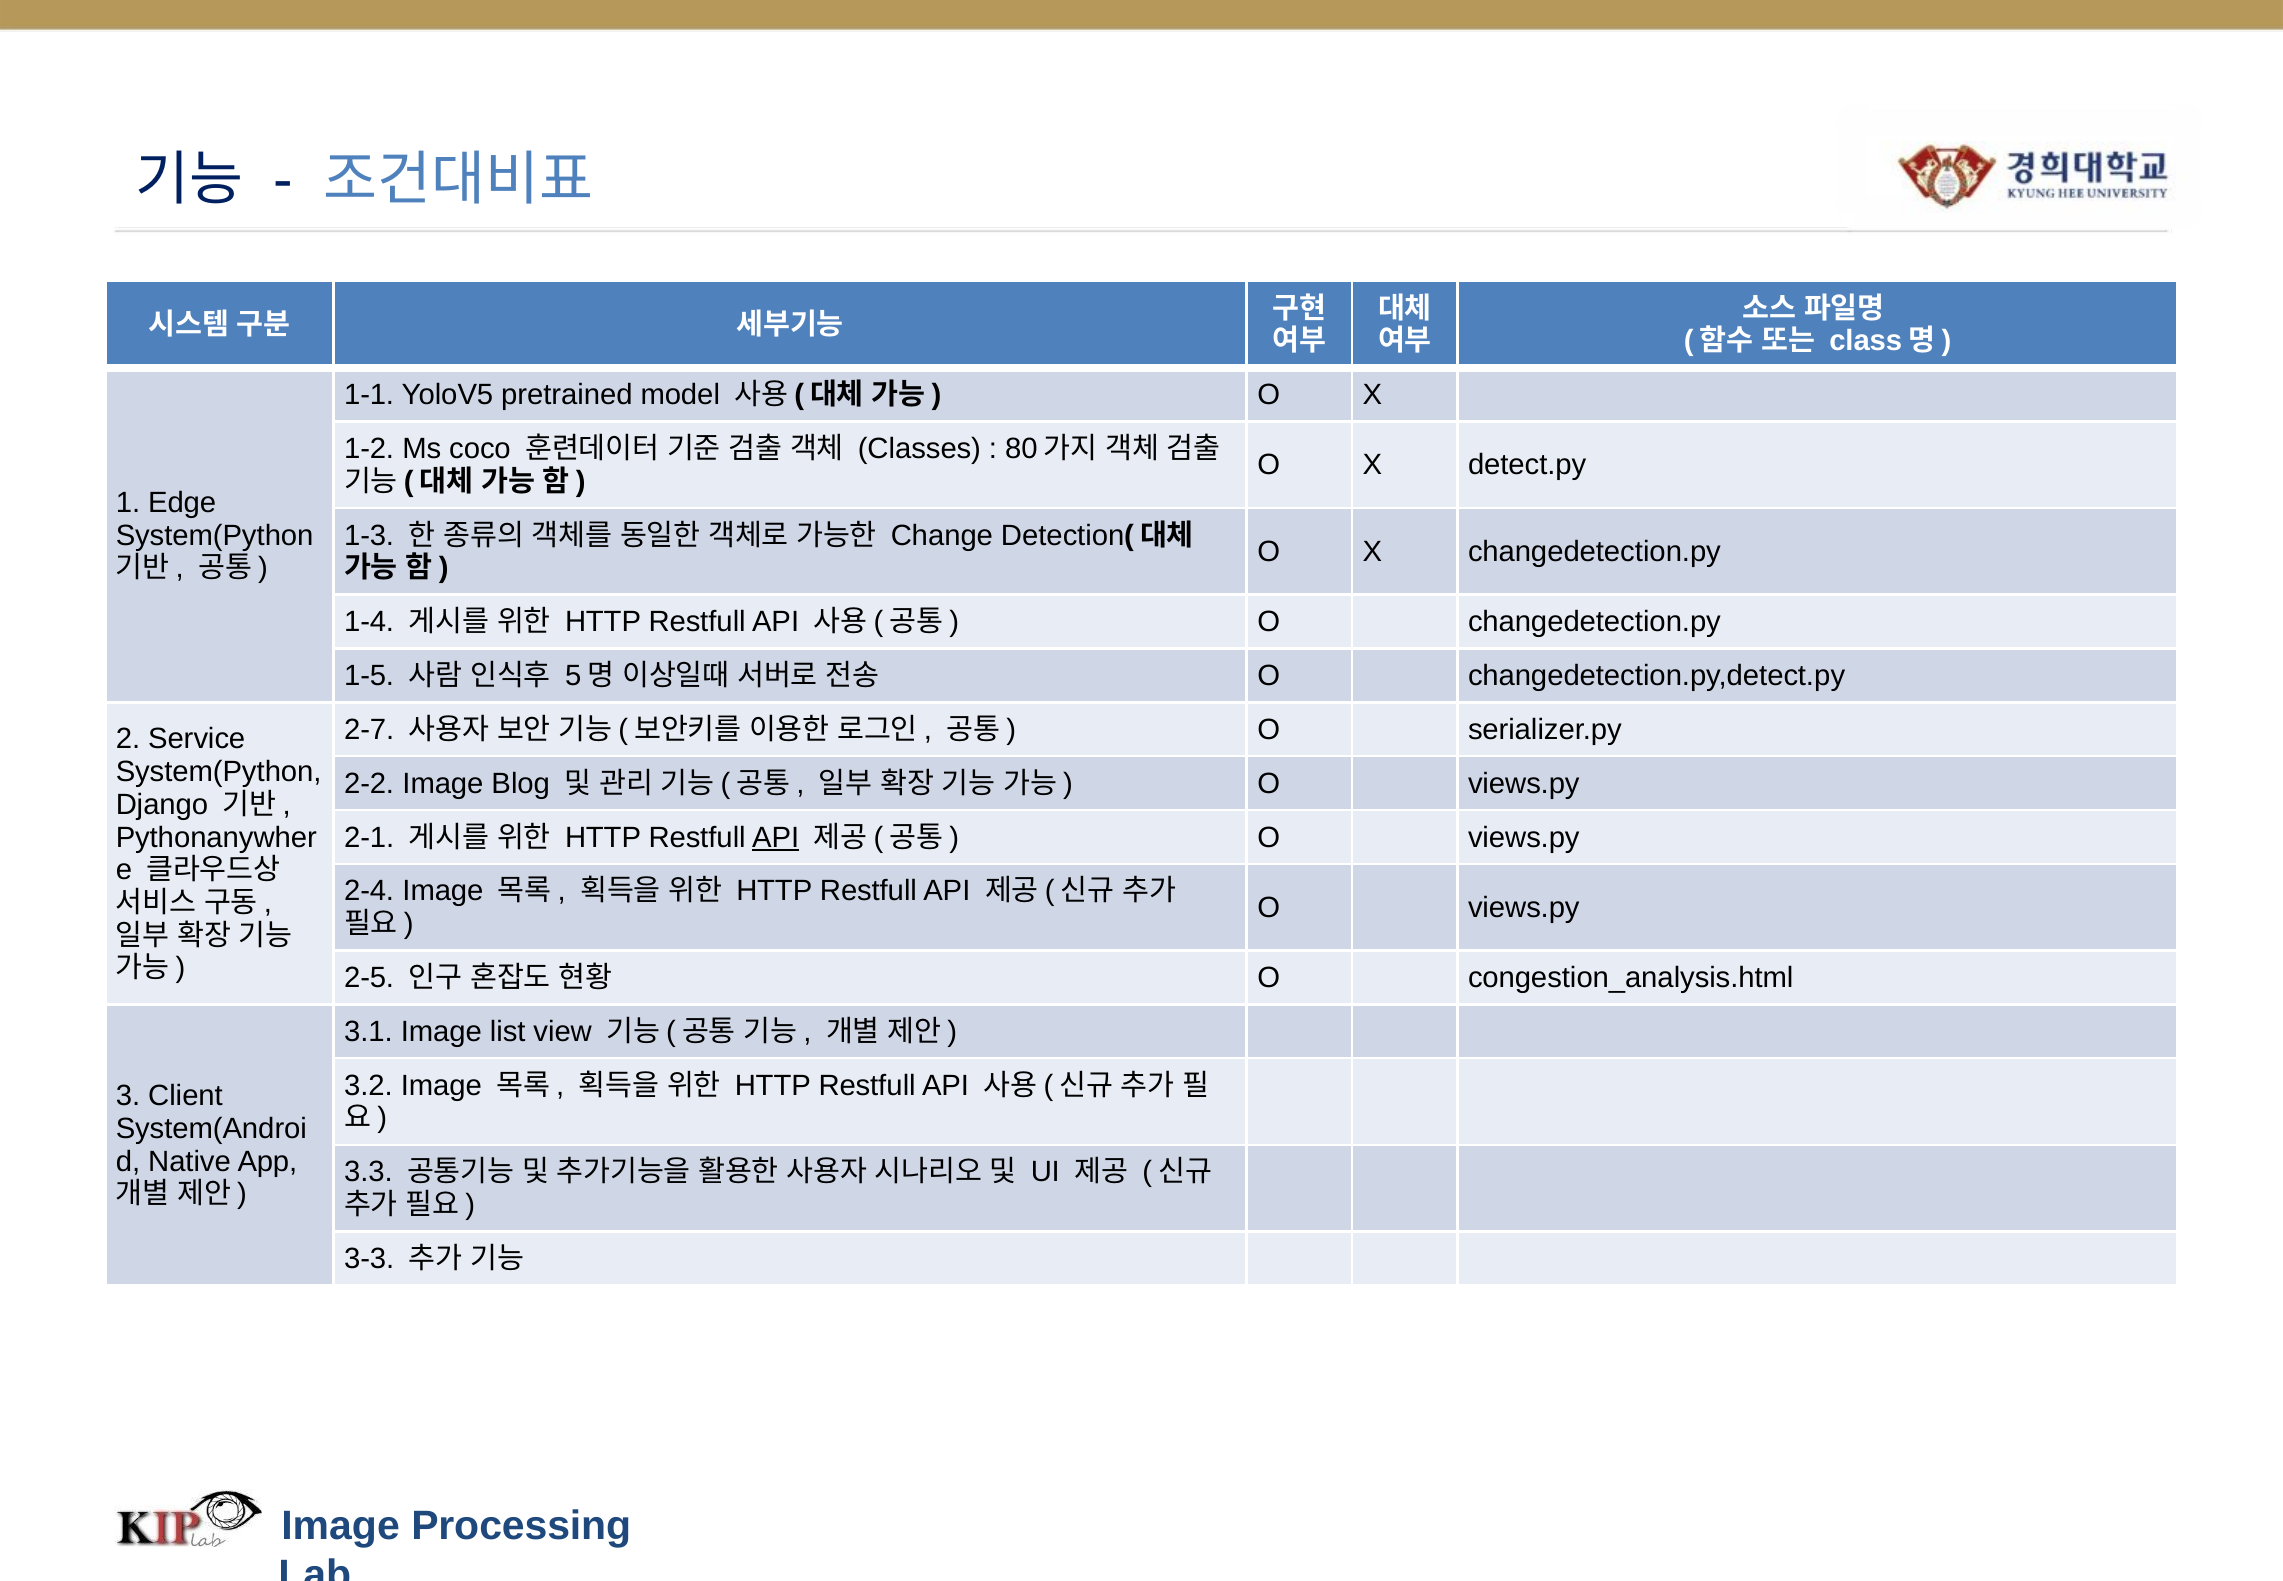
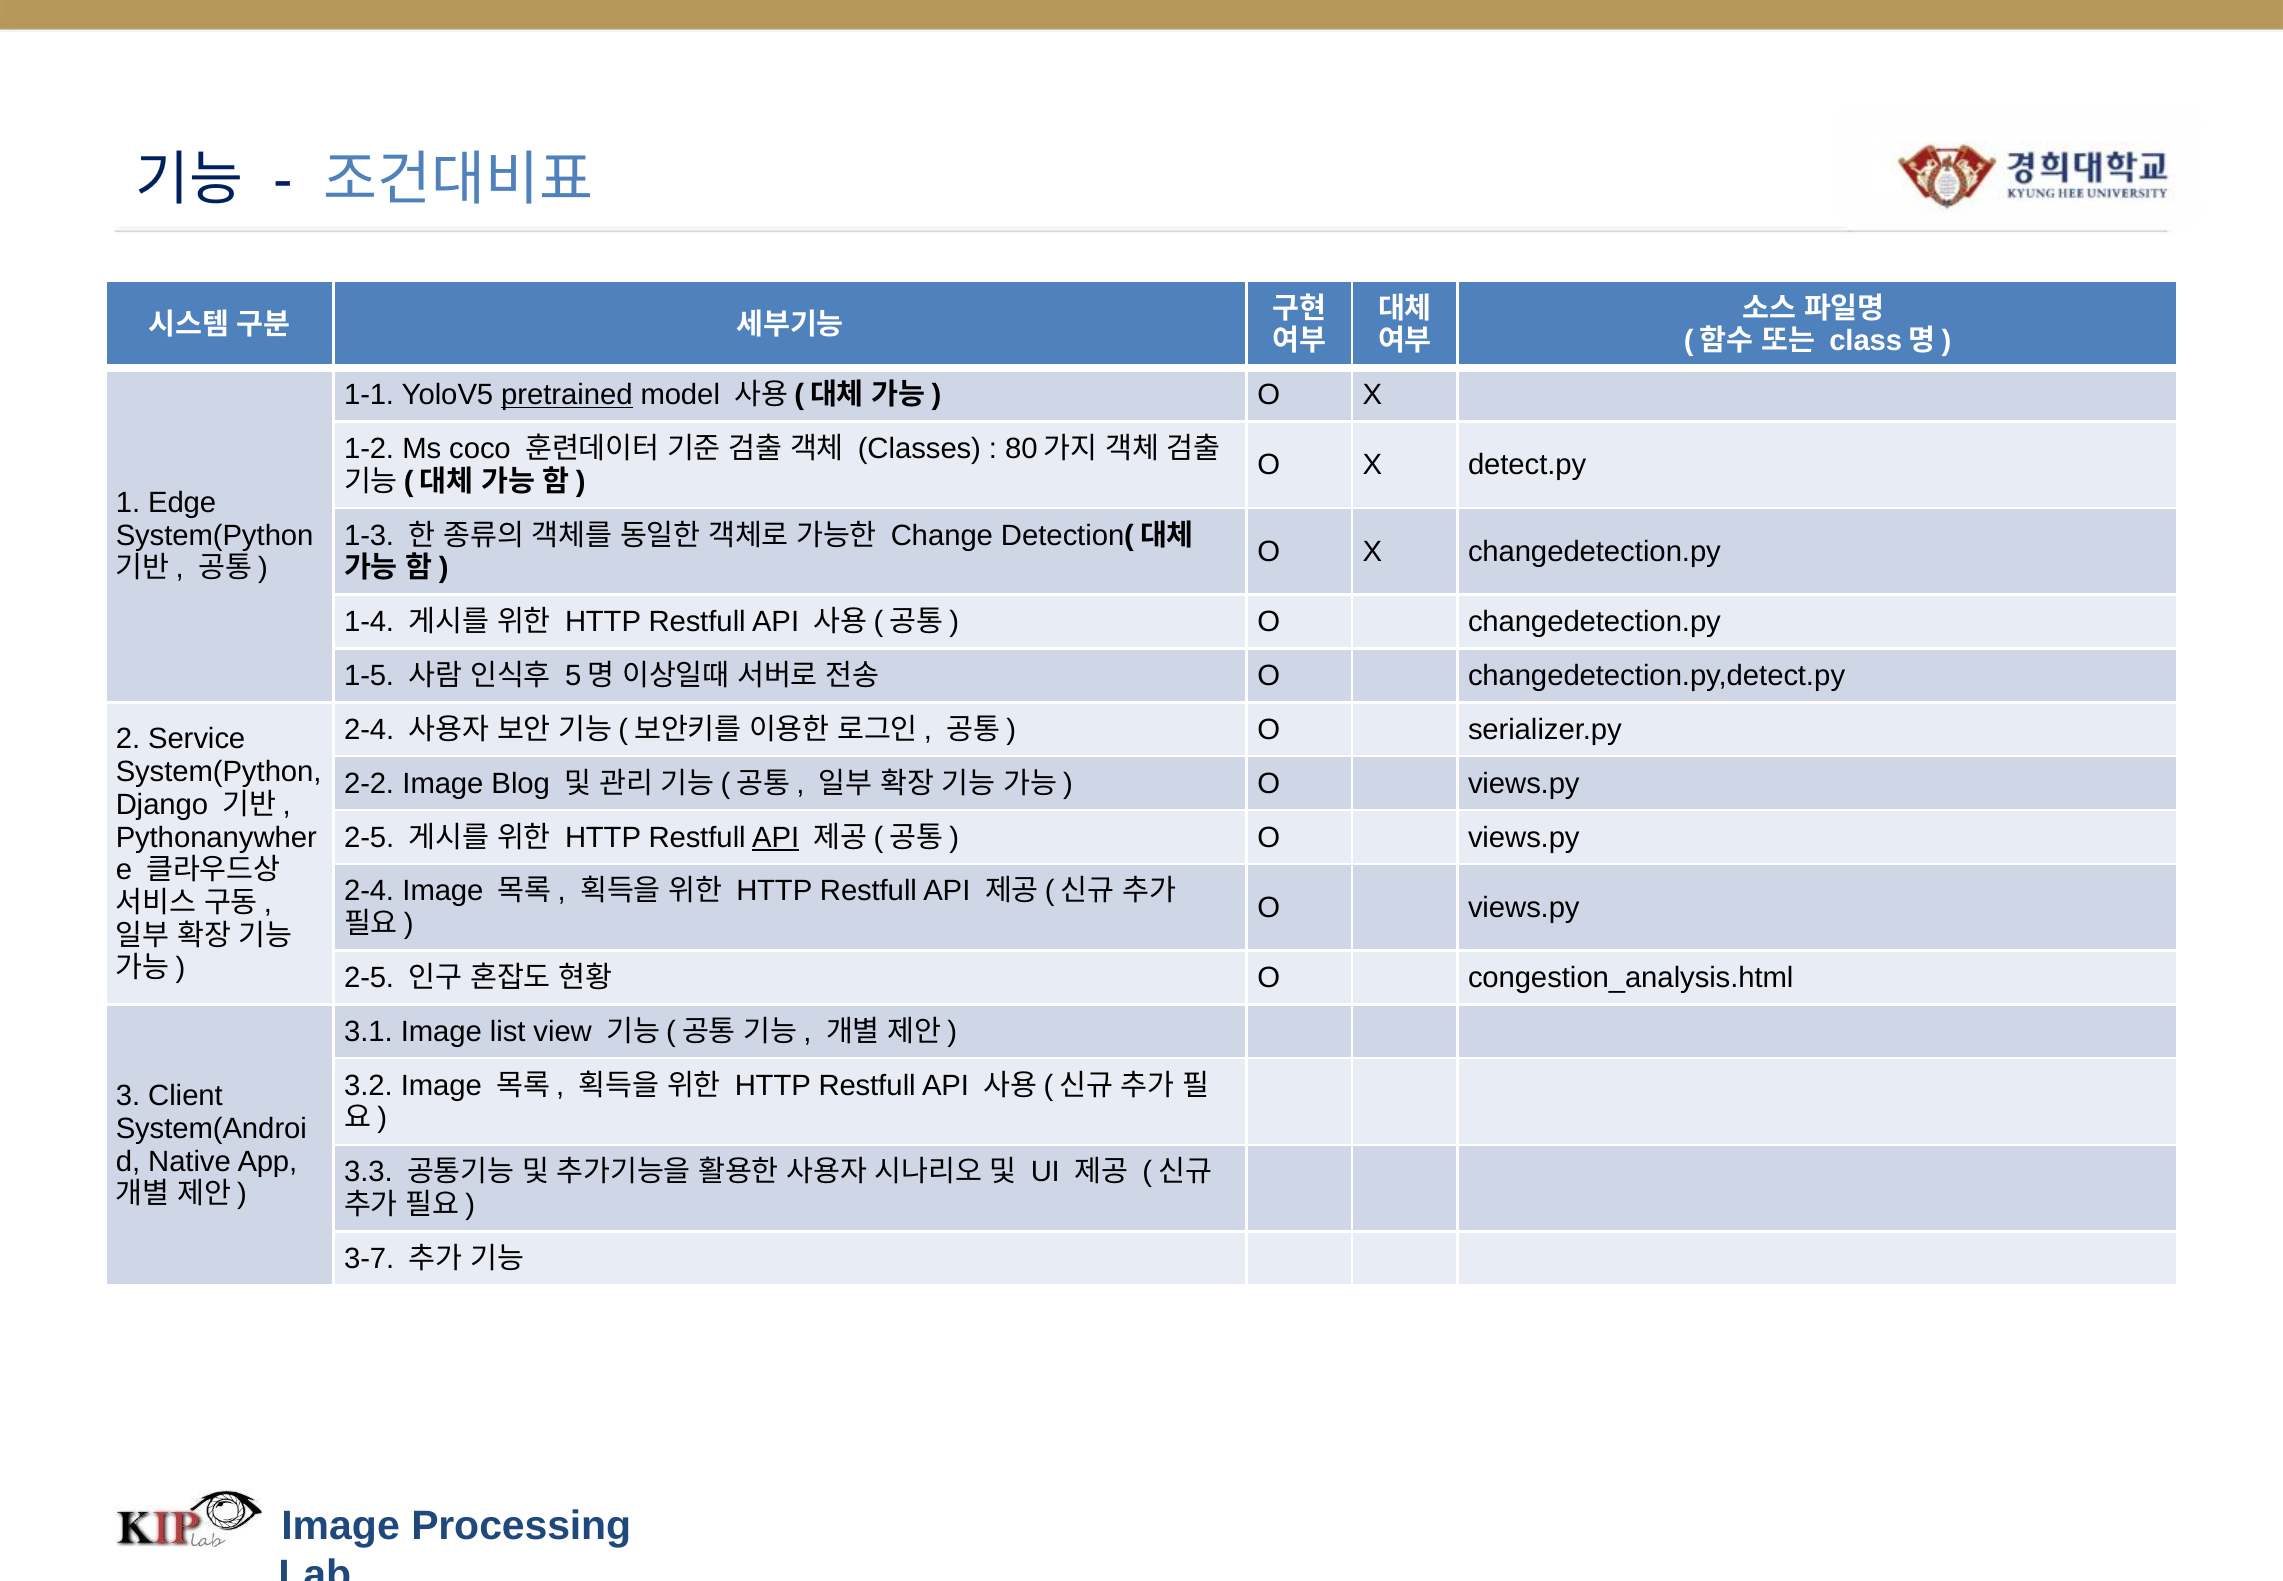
pretrained underline: none -> present
2-7 at (369, 729): 2-7 -> 2-4
2-1 at (369, 837): 2-1 -> 2-5
3-3: 3-3 -> 3-7
